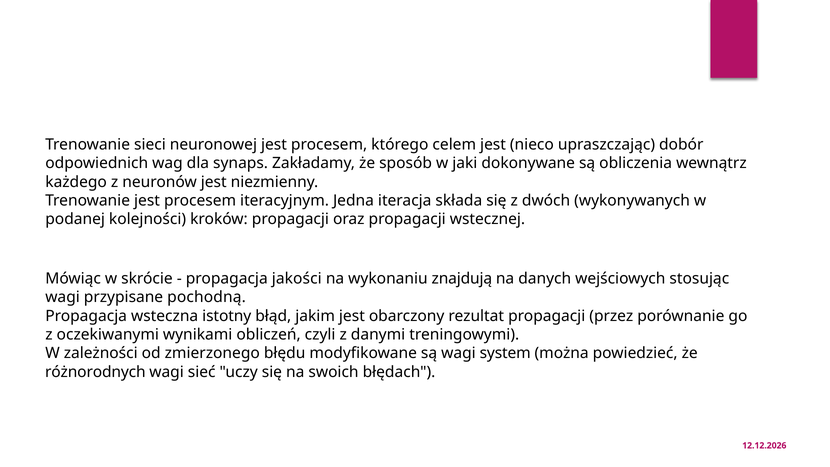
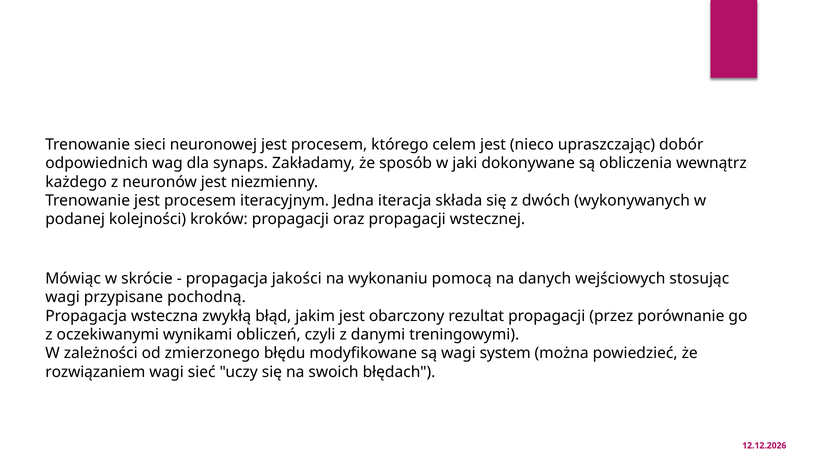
znajdują: znajdują -> pomocą
istotny: istotny -> zwykłą
różnorodnych: różnorodnych -> rozwiązaniem
